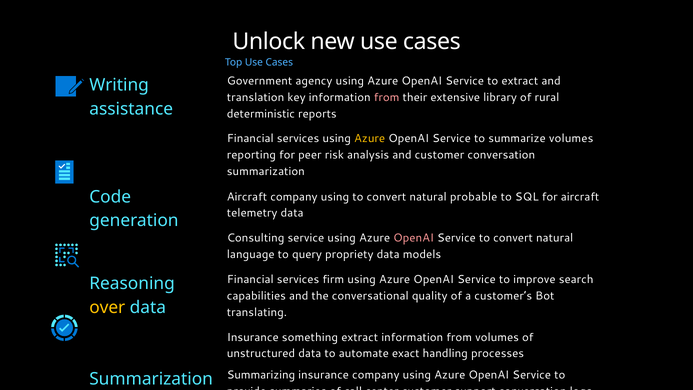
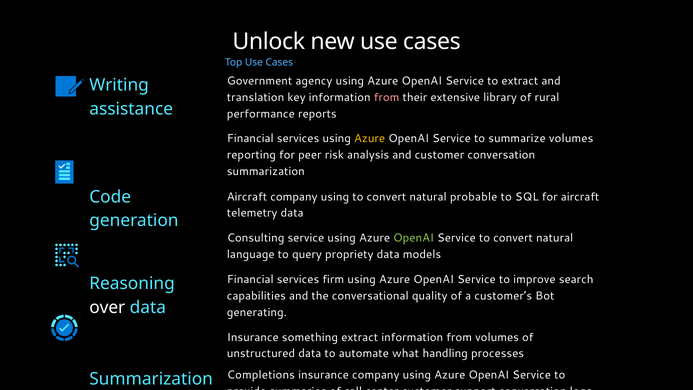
deterministic: deterministic -> performance
OpenAI at (414, 238) colour: pink -> light green
over colour: yellow -> white
translating: translating -> generating
exact: exact -> what
Summarizing: Summarizing -> Completions
